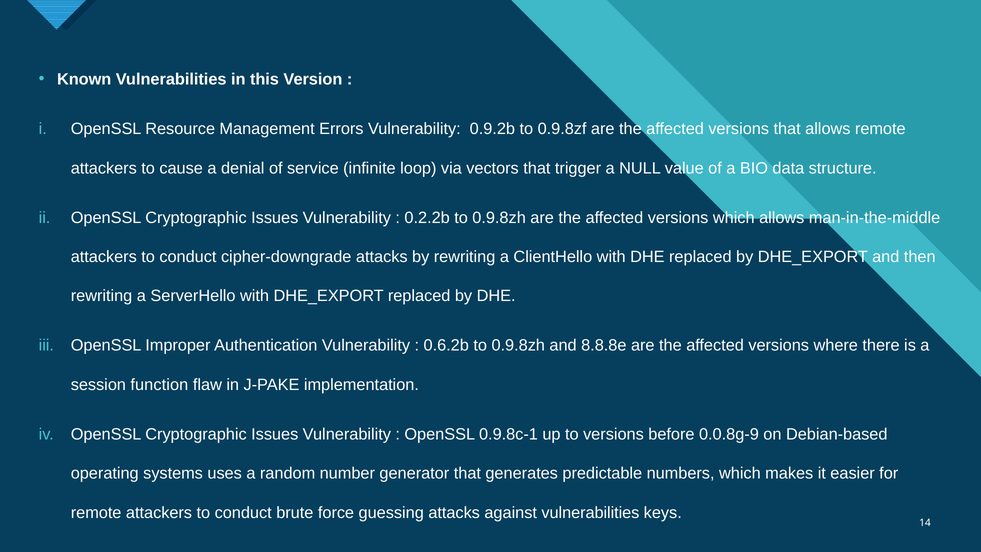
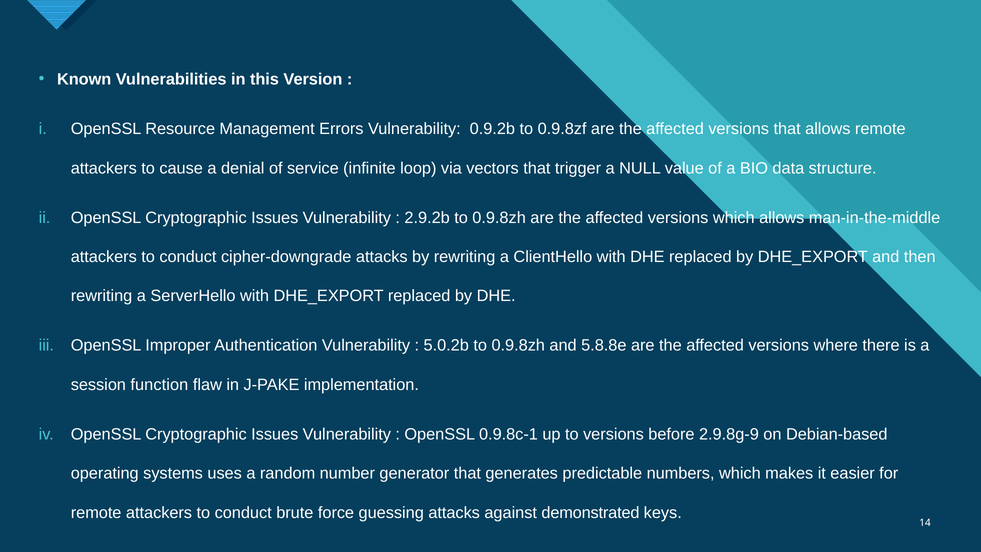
0.2.2b: 0.2.2b -> 2.9.2b
0.6.2b: 0.6.2b -> 5.0.2b
8.8.8e: 8.8.8e -> 5.8.8e
0.0.8g-9: 0.0.8g-9 -> 2.9.8g-9
against vulnerabilities: vulnerabilities -> demonstrated
